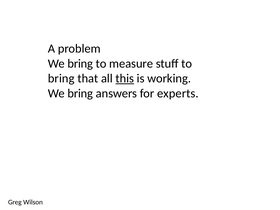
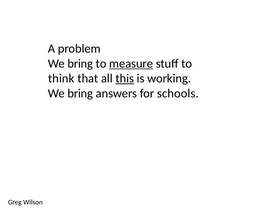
measure underline: none -> present
bring at (61, 78): bring -> think
experts: experts -> schools
